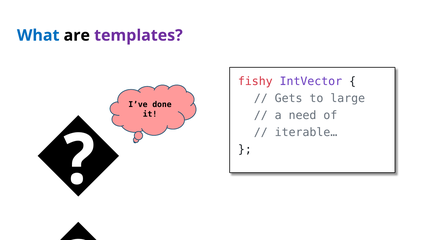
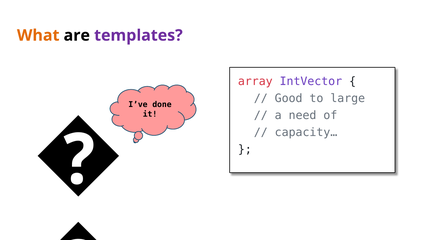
What colour: blue -> orange
fishy: fishy -> array
Gets: Gets -> Good
iterable…: iterable… -> capacity…
